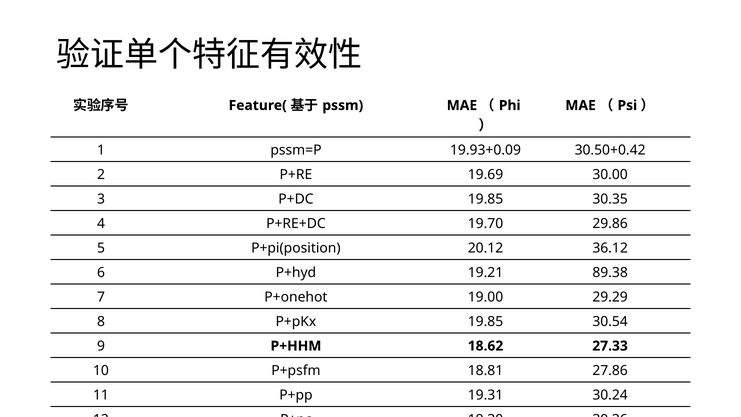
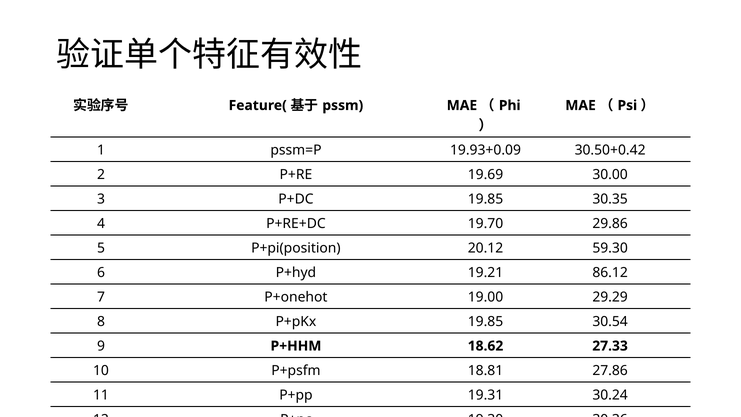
36.12: 36.12 -> 59.30
89.38: 89.38 -> 86.12
